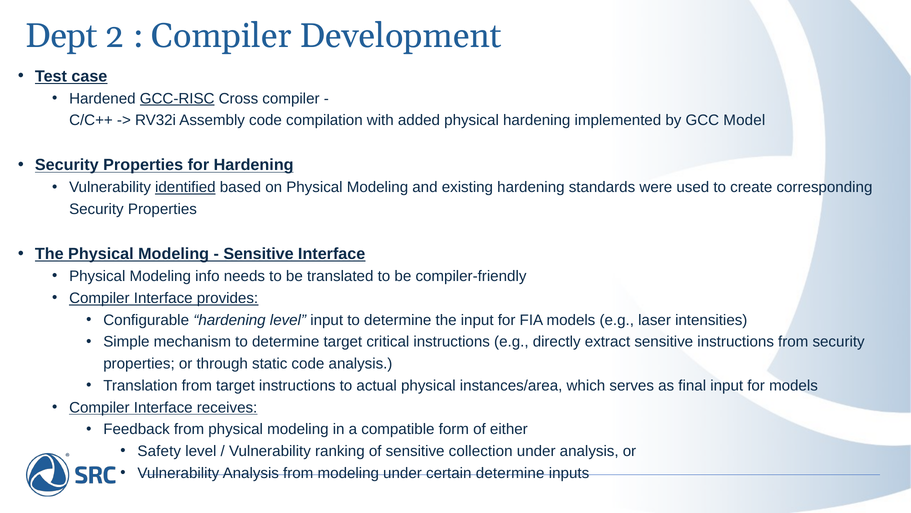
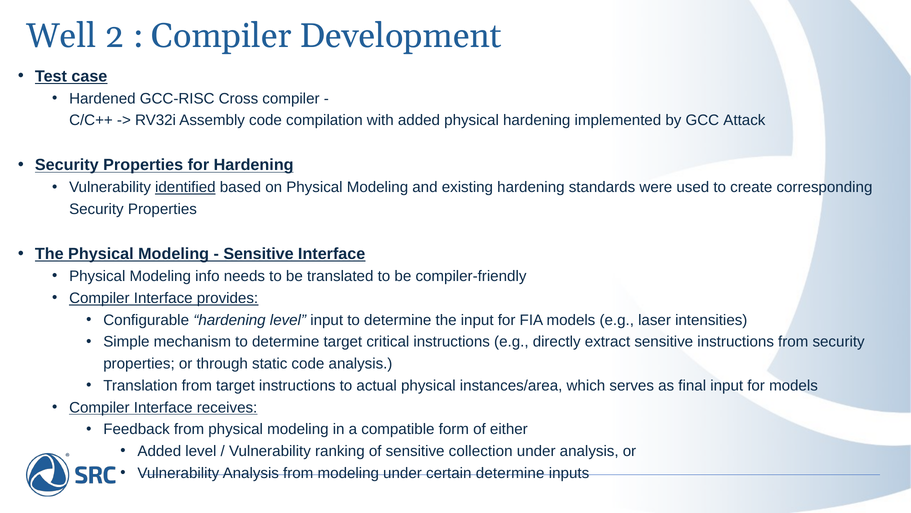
Dept: Dept -> Well
GCC-RISC underline: present -> none
Model: Model -> Attack
Safety at (159, 451): Safety -> Added
